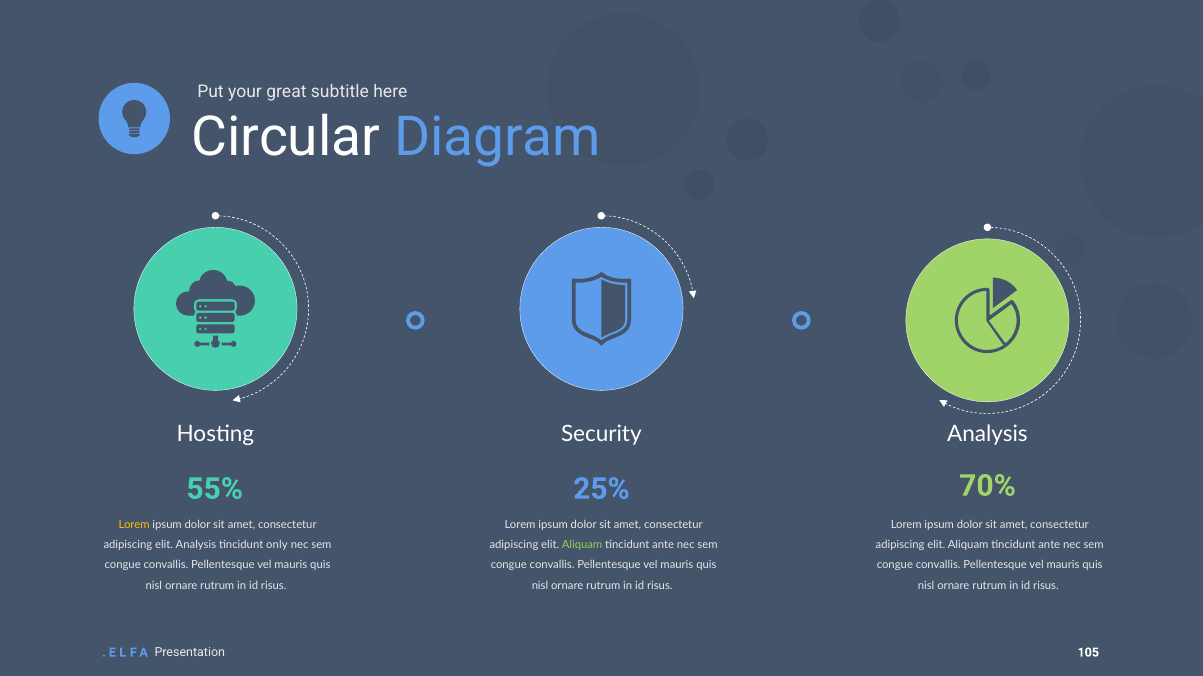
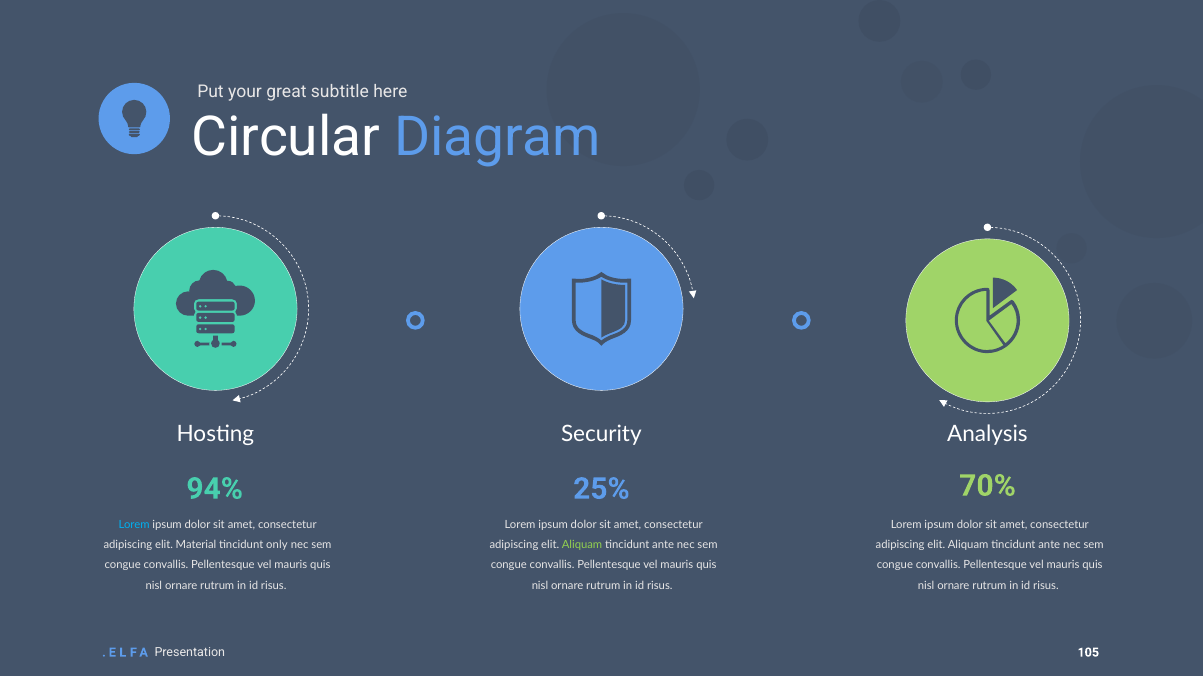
55%: 55% -> 94%
Lorem at (134, 525) colour: yellow -> light blue
elit Analysis: Analysis -> Material
